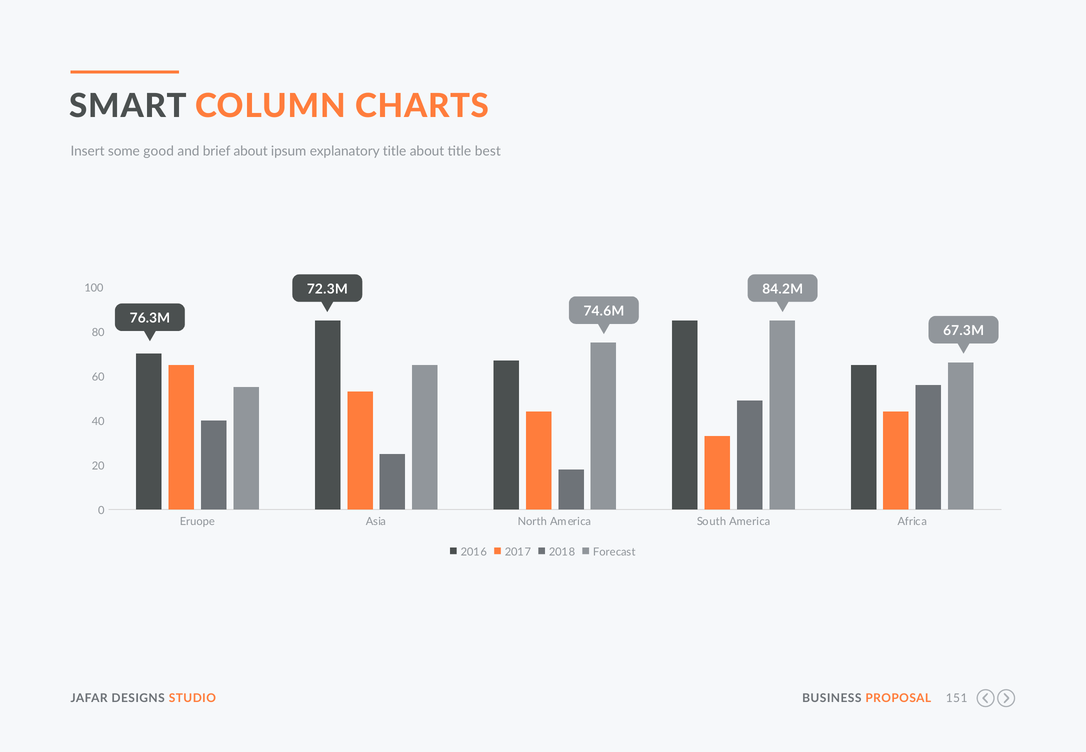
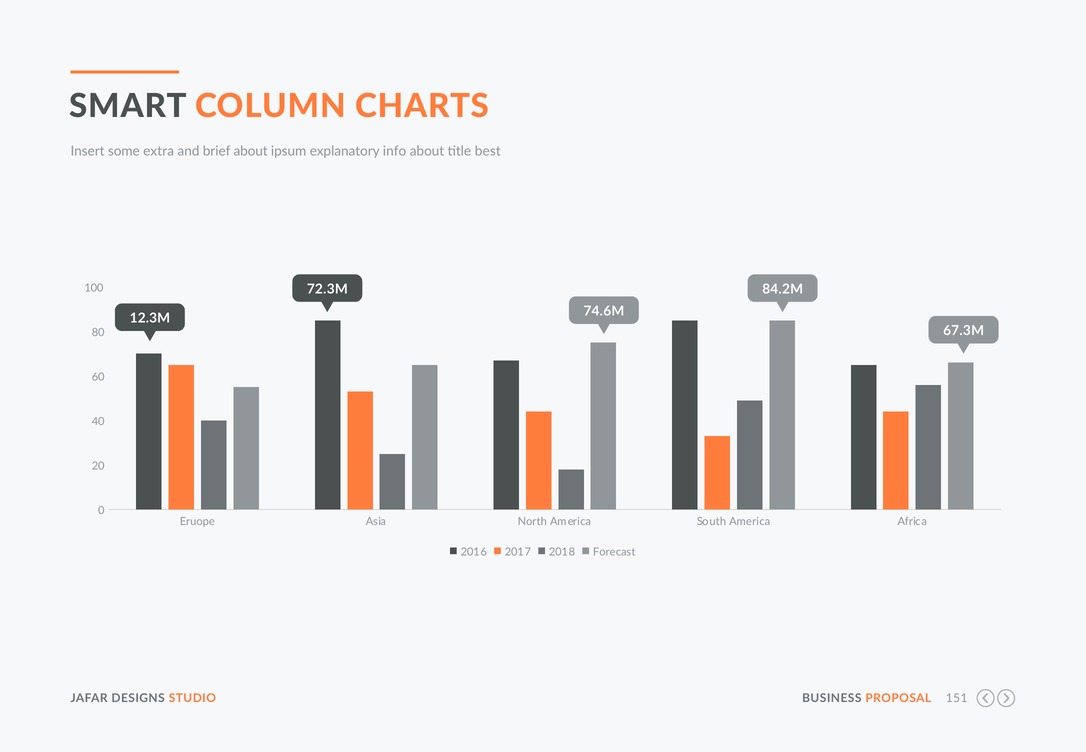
good: good -> extra
explanatory title: title -> info
76.3M: 76.3M -> 12.3M
